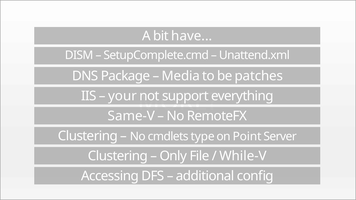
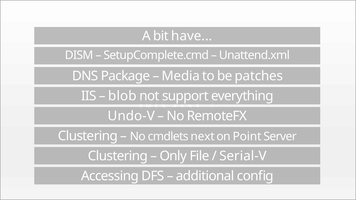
your: your -> blob
Same-V: Same-V -> Undo-V
type: type -> next
While-V: While-V -> Serial-V
